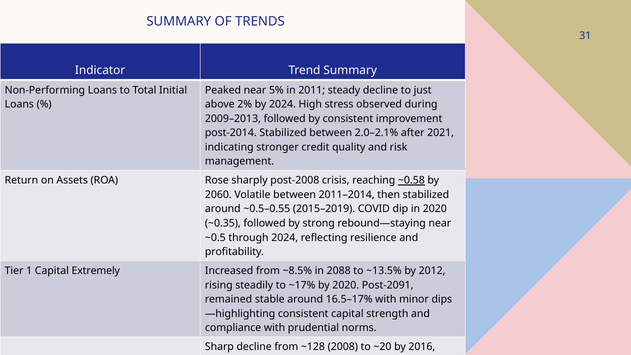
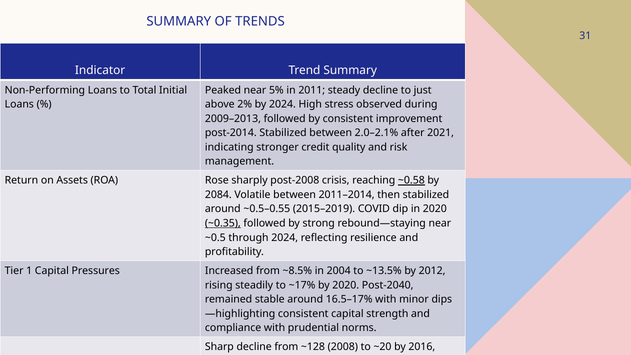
2060: 2060 -> 2084
~0.35 underline: none -> present
Extremely: Extremely -> Pressures
2088: 2088 -> 2004
Post-2091: Post-2091 -> Post-2040
